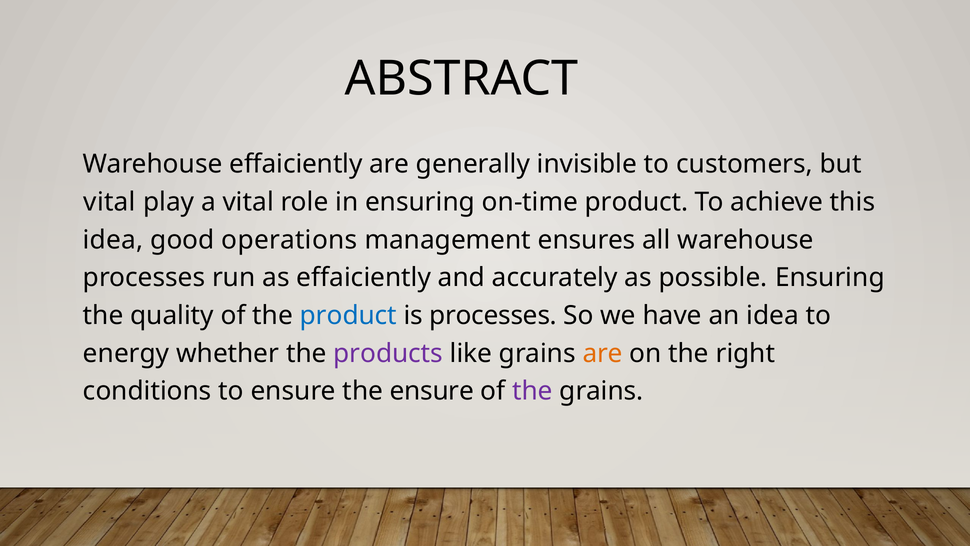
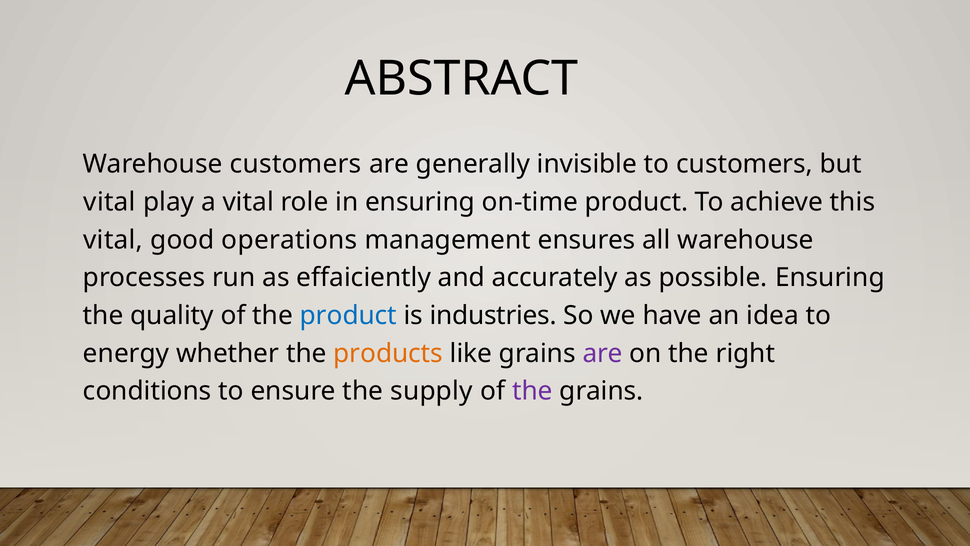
Warehouse effaiciently: effaiciently -> customers
idea at (113, 240): idea -> vital
is processes: processes -> industries
products colour: purple -> orange
are at (603, 353) colour: orange -> purple
the ensure: ensure -> supply
